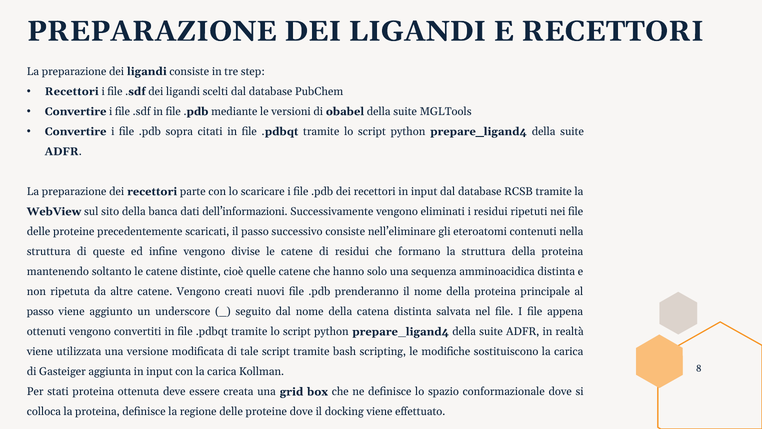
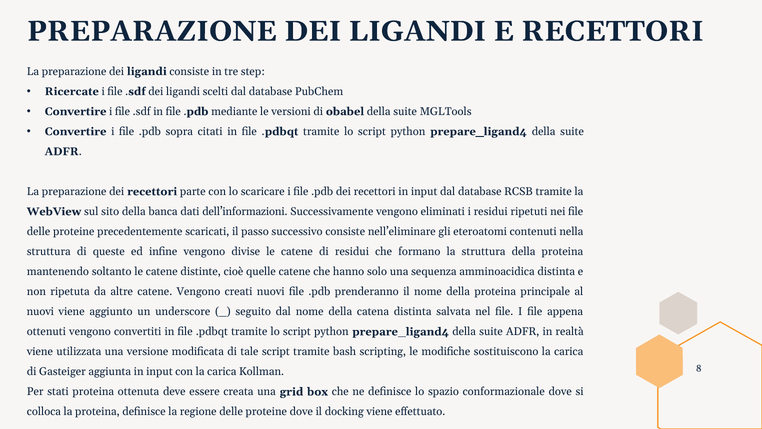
Recettori at (72, 91): Recettori -> Ricercate
passo at (40, 311): passo -> nuovi
